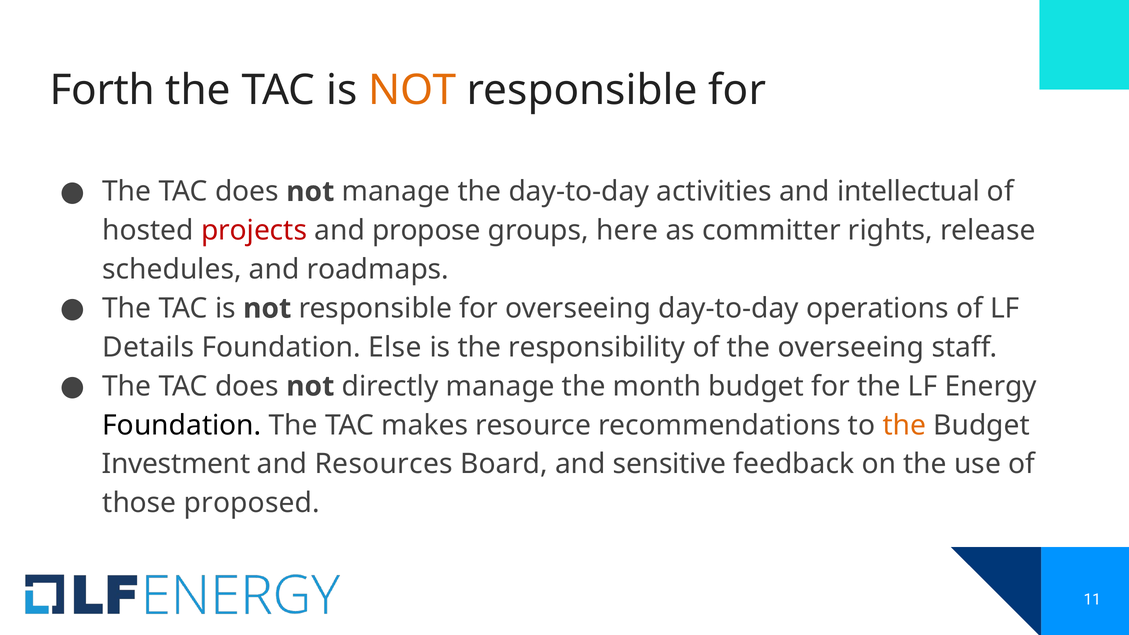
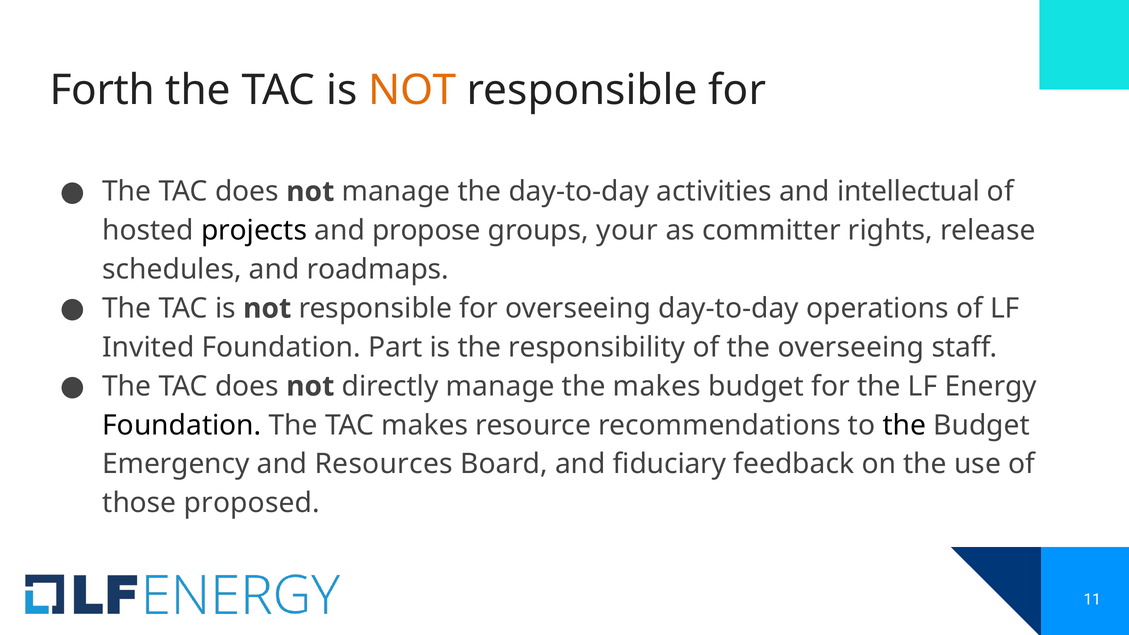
projects colour: red -> black
here: here -> your
Details: Details -> Invited
Else: Else -> Part
the month: month -> makes
the at (904, 425) colour: orange -> black
Investment: Investment -> Emergency
sensitive: sensitive -> fiduciary
